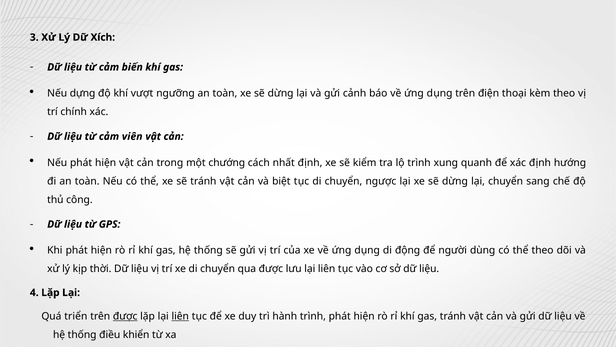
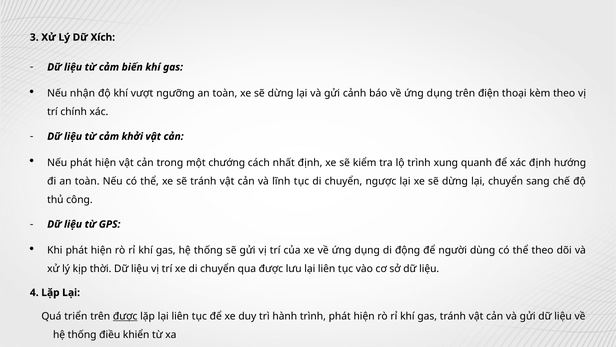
dựng: dựng -> nhận
viên: viên -> khởi
biệt: biệt -> lĩnh
liên at (180, 316) underline: present -> none
